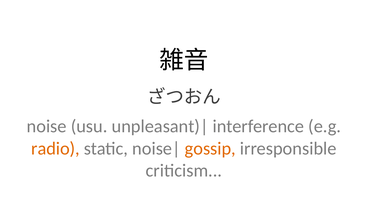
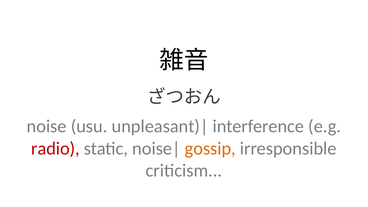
radio colour: orange -> red
